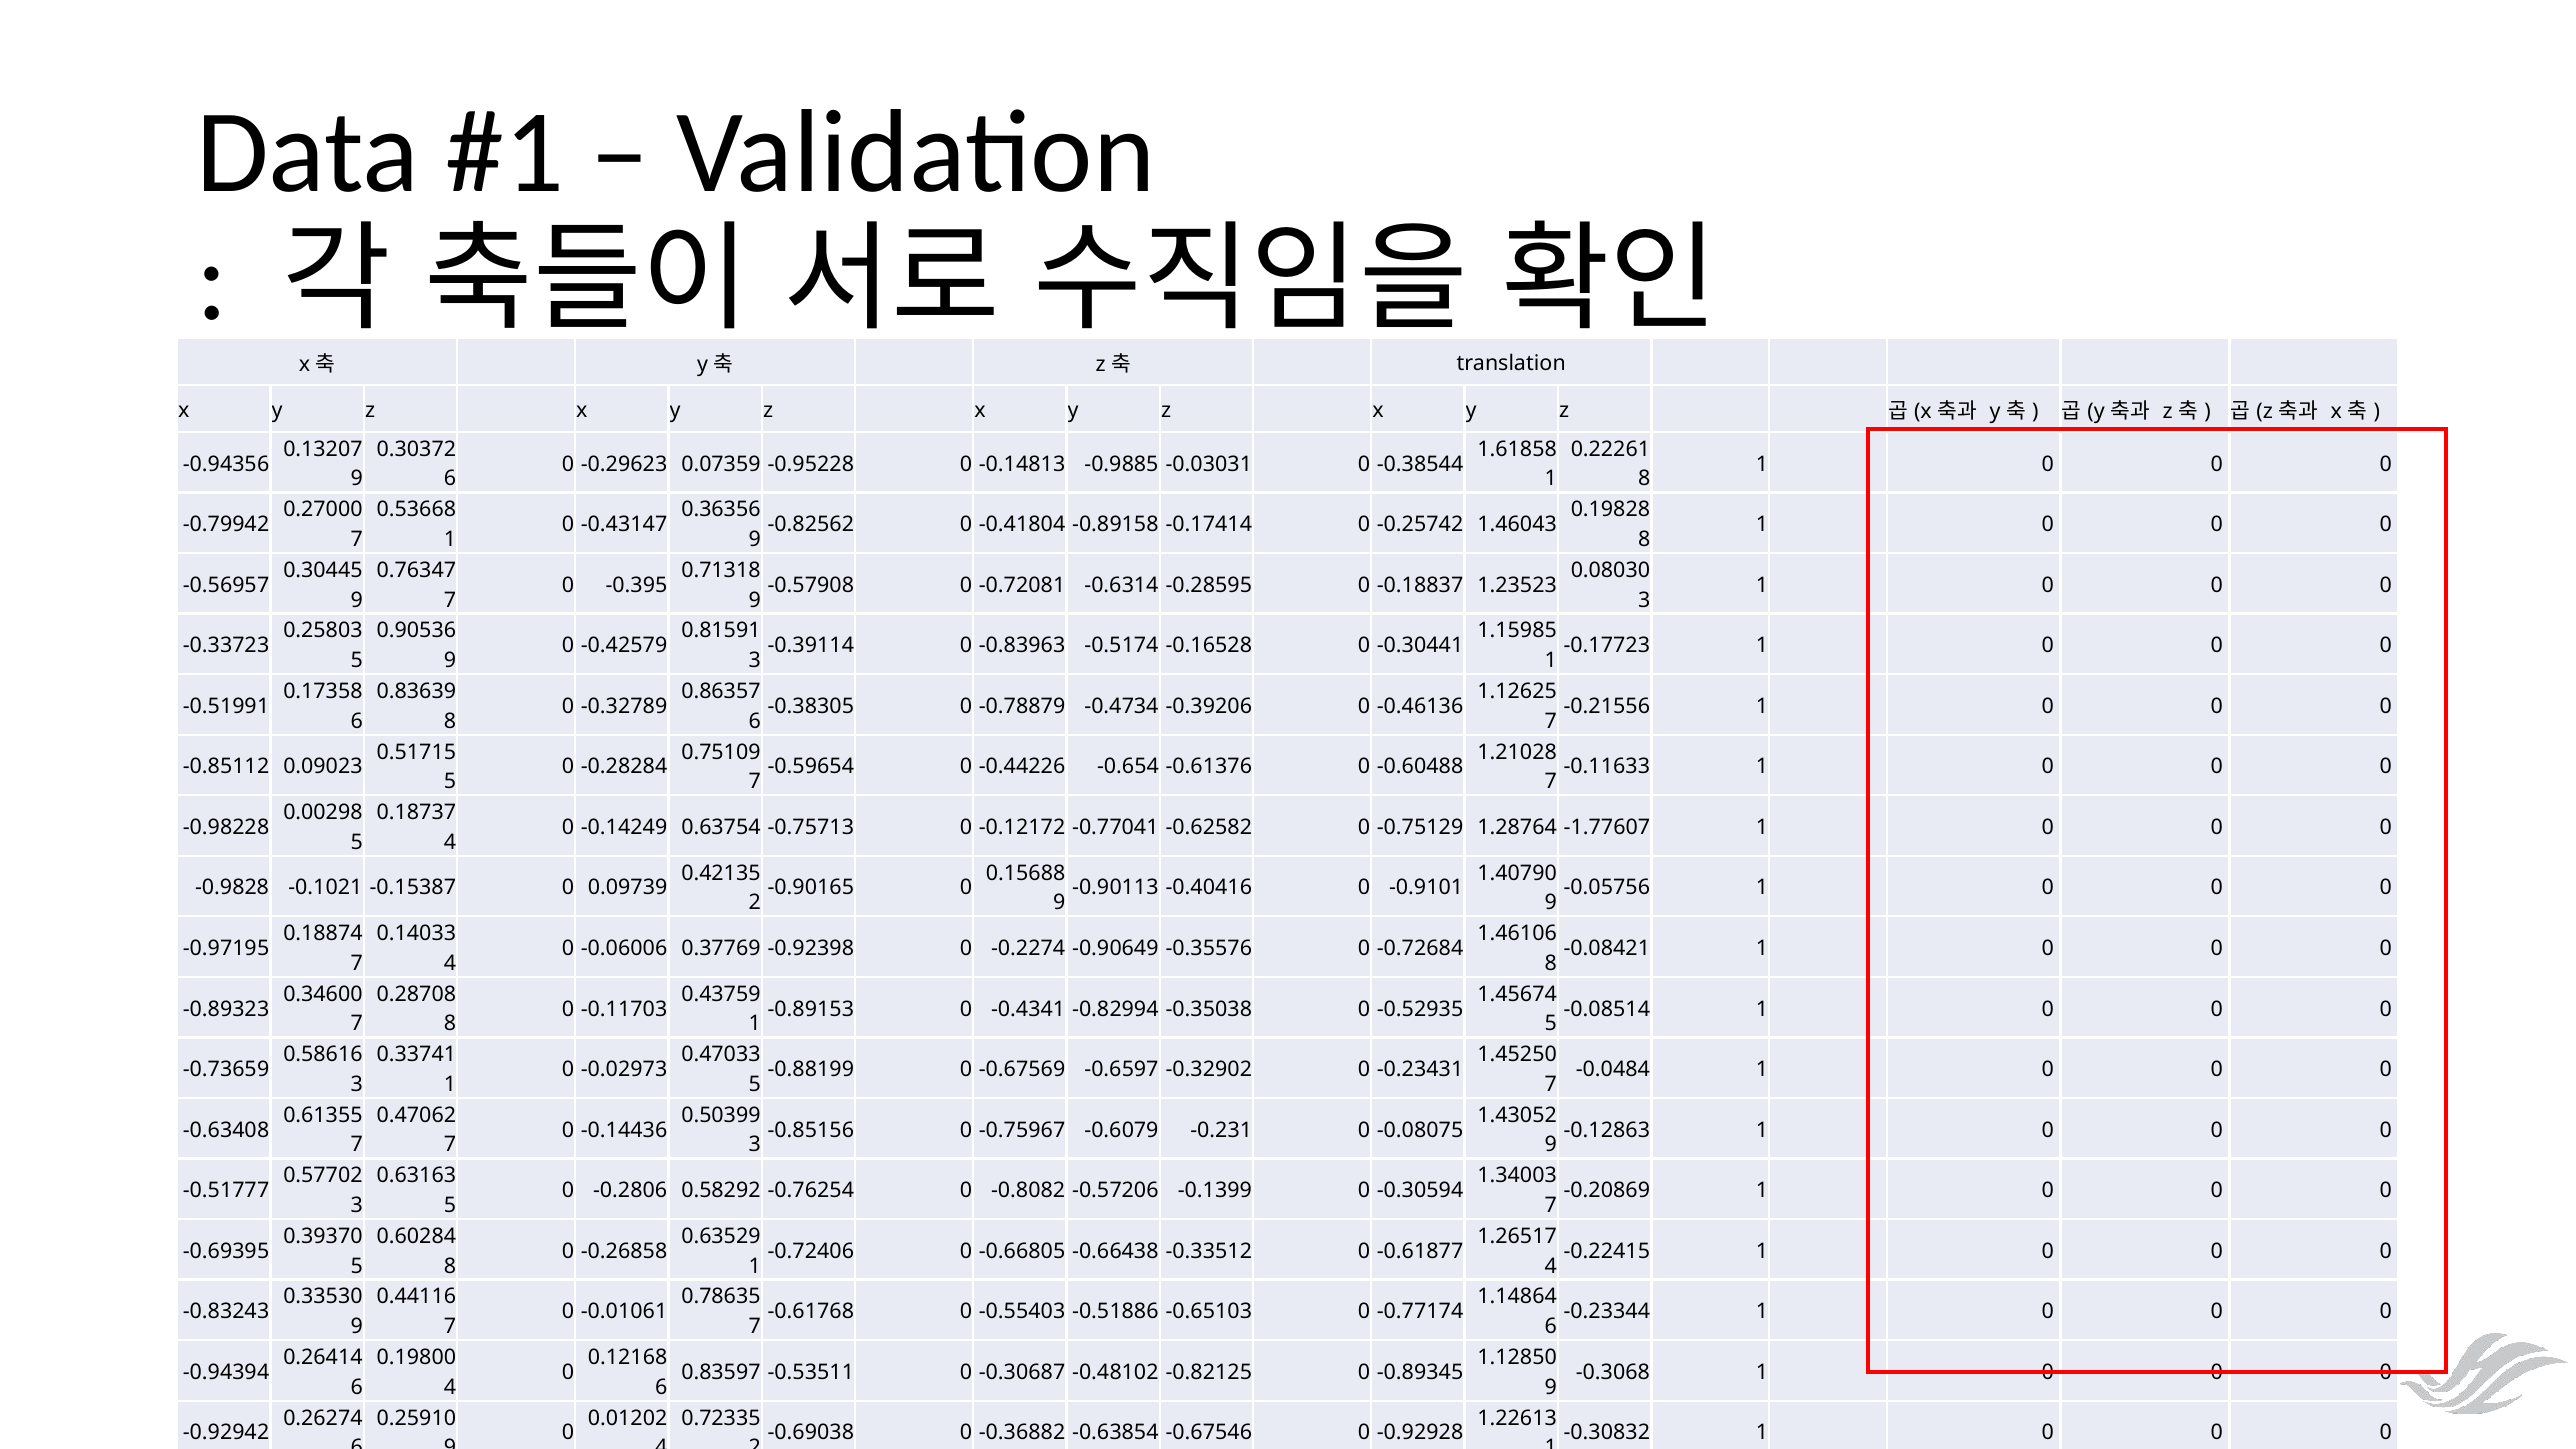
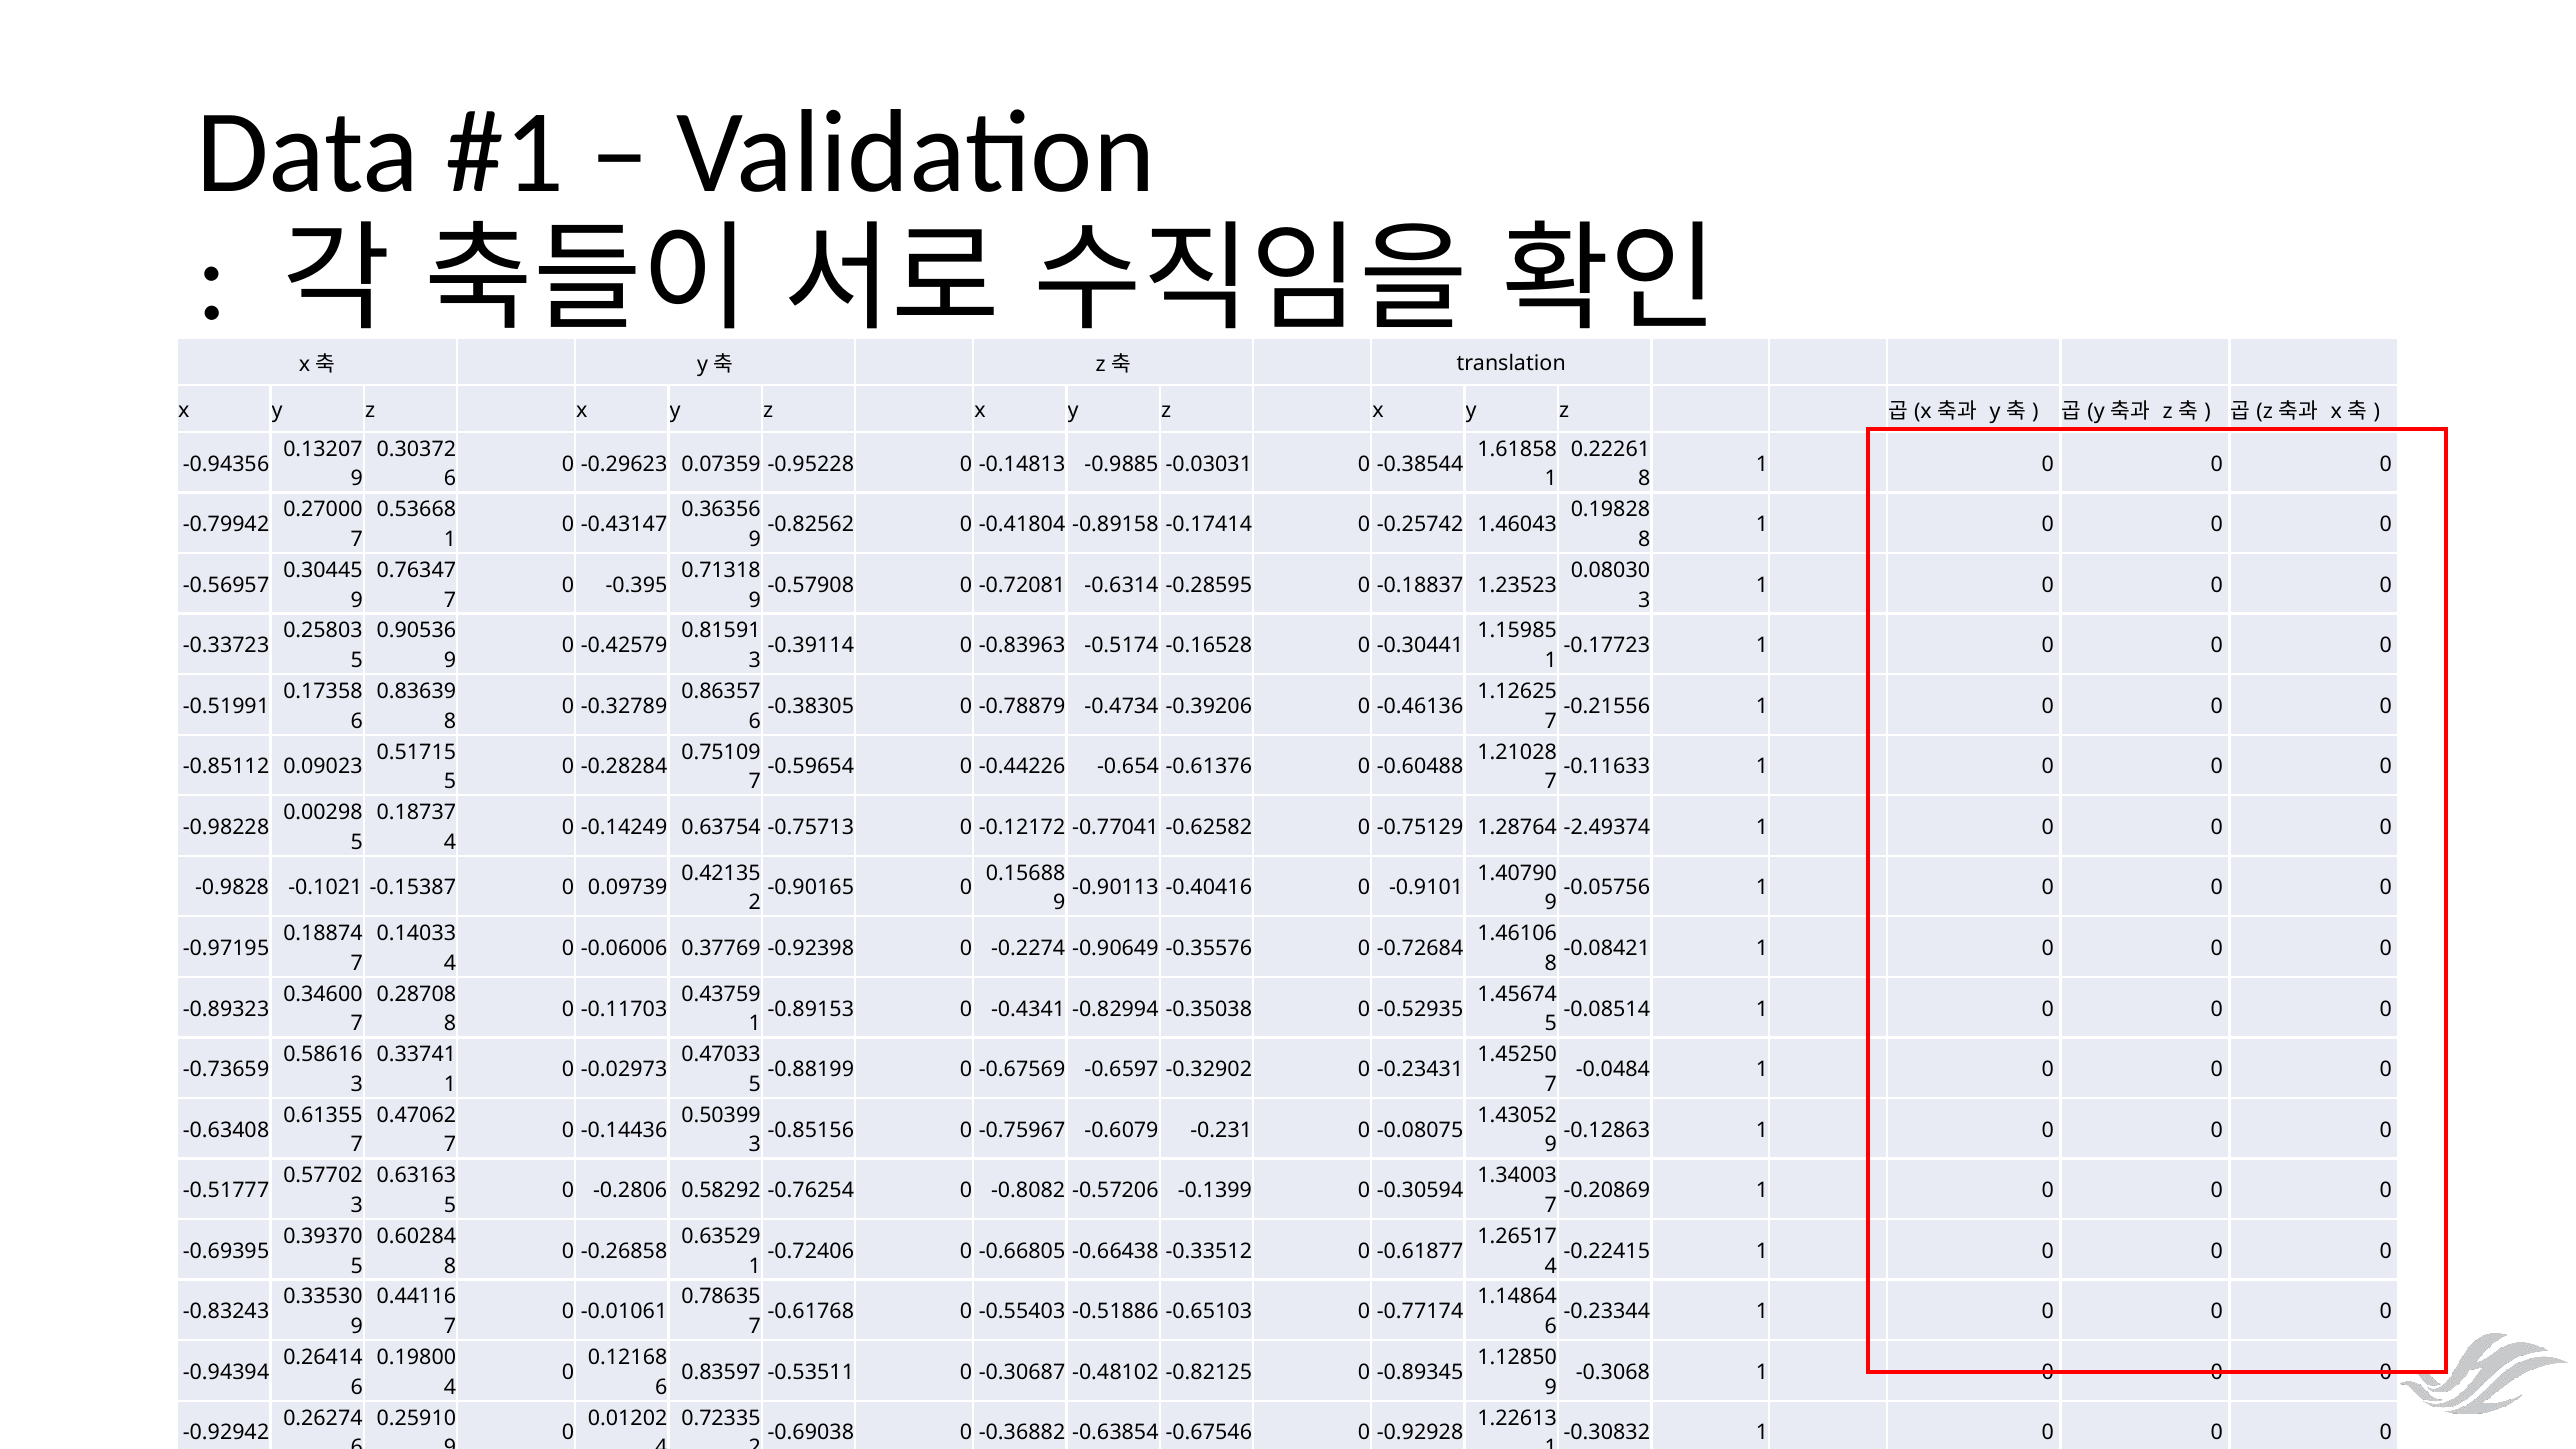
-1.77607: -1.77607 -> -2.49374
